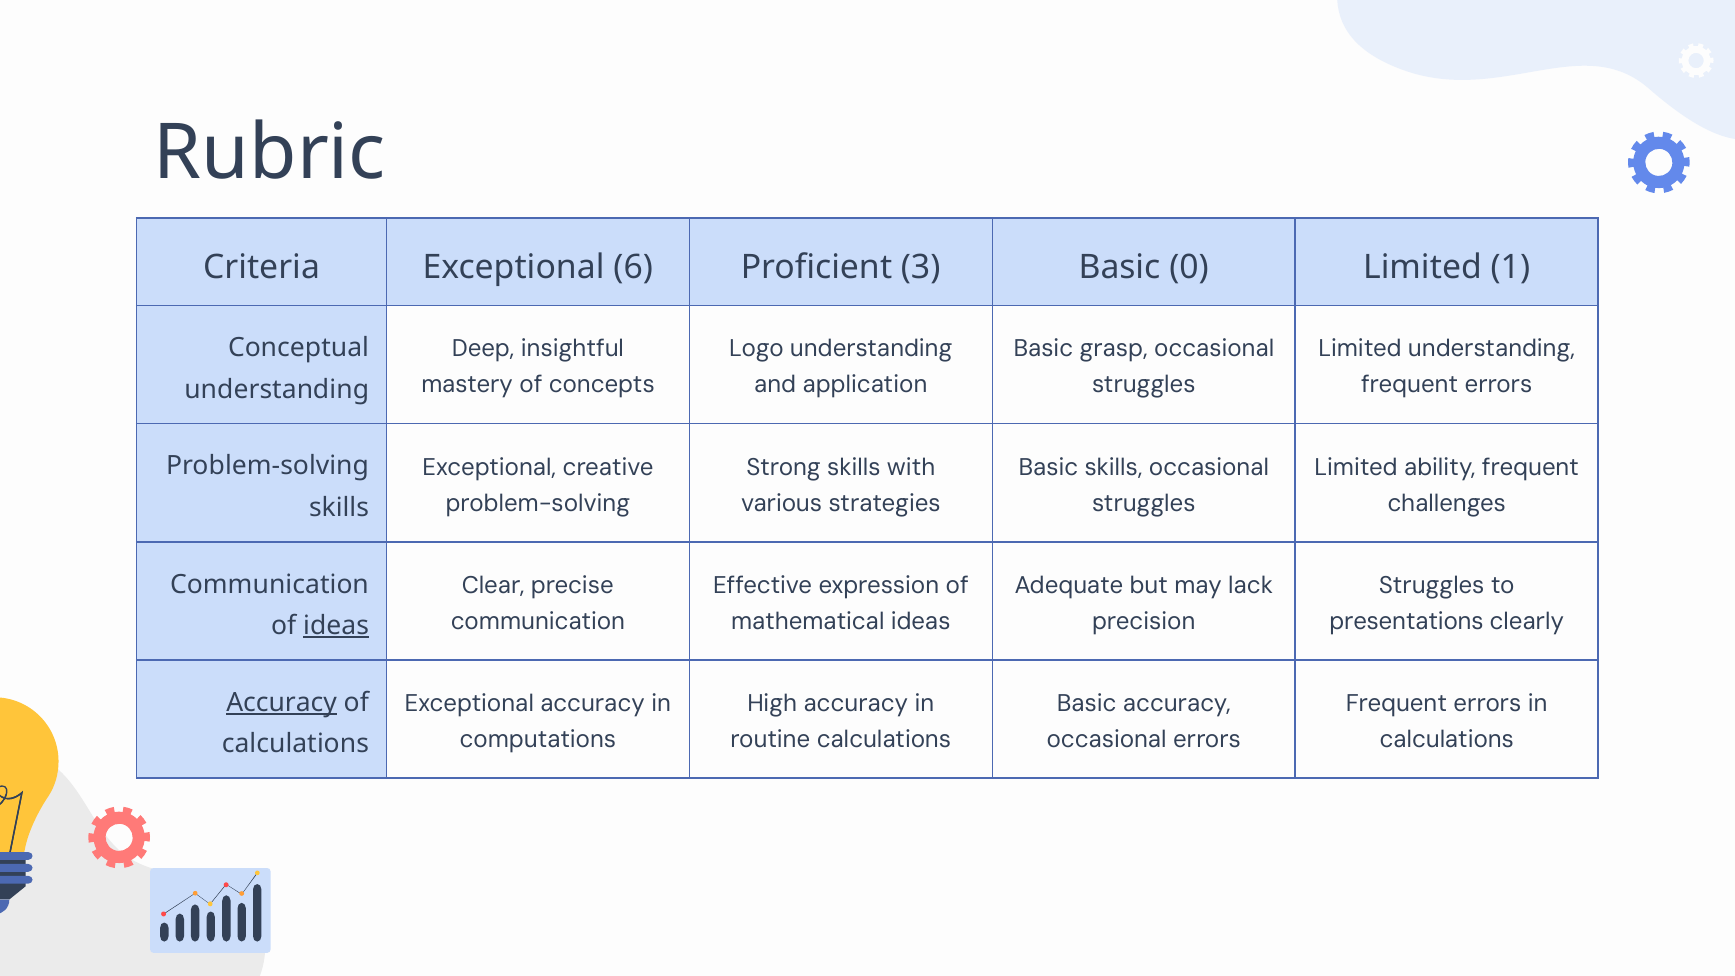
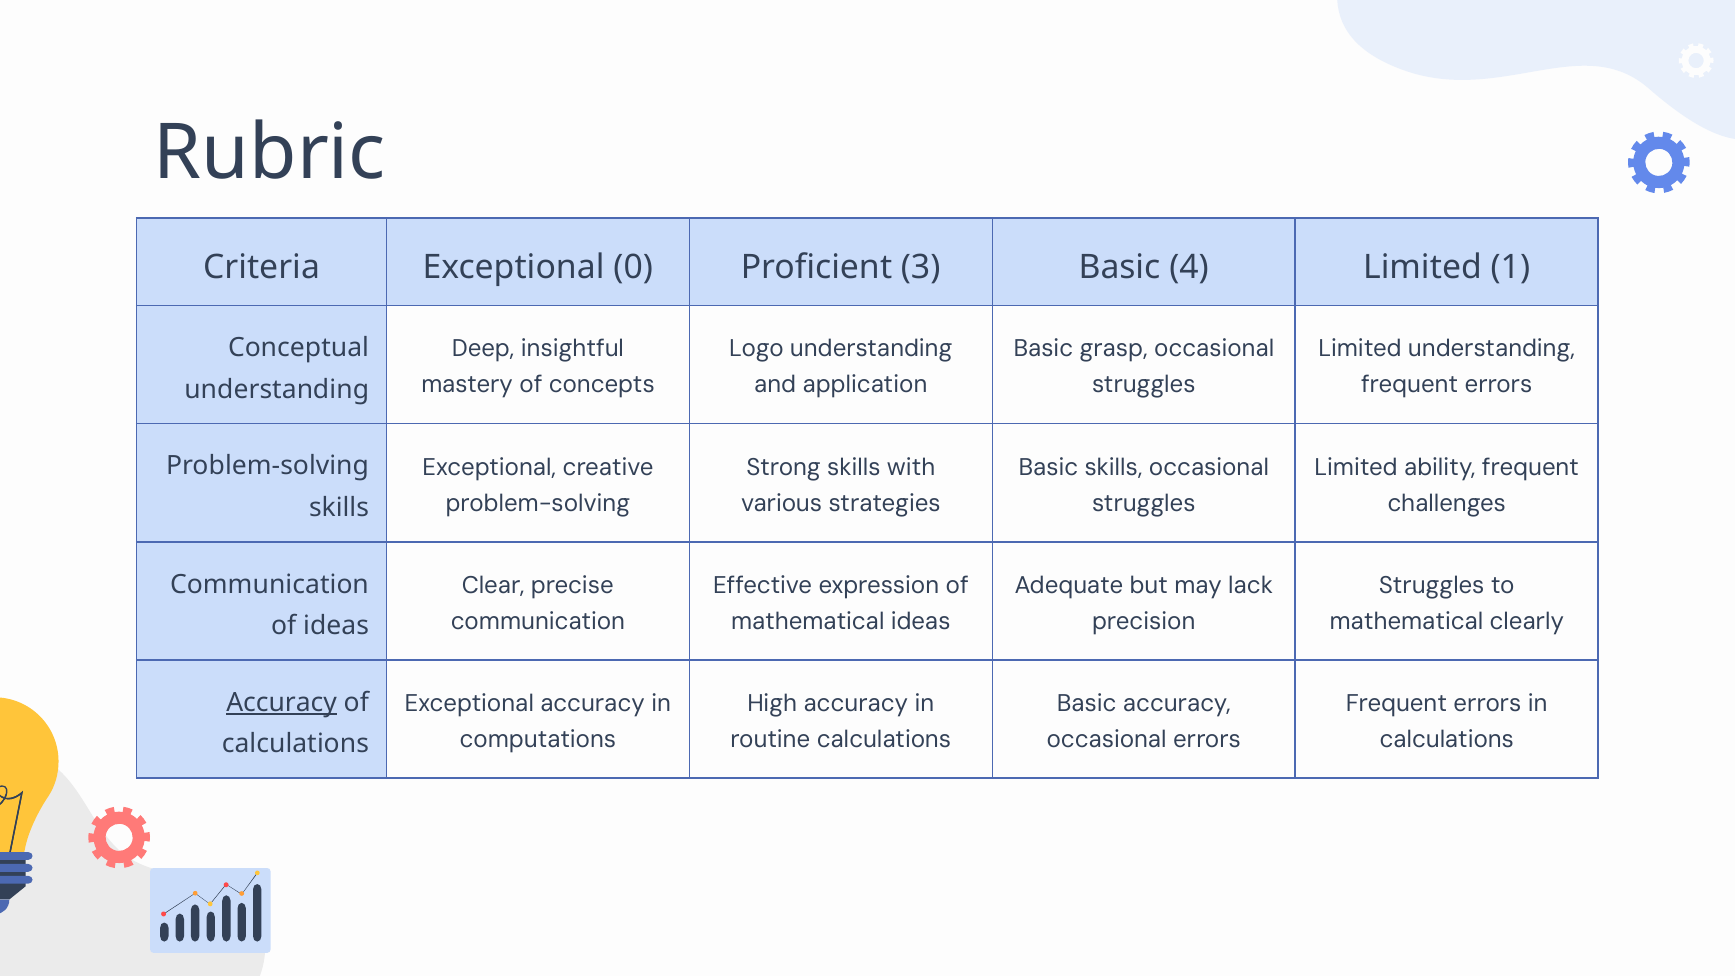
6: 6 -> 0
0: 0 -> 4
presentations at (1407, 621): presentations -> mathematical
ideas at (336, 626) underline: present -> none
